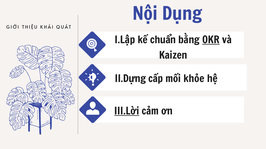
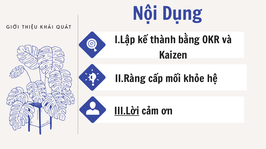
chuẩn: chuẩn -> thành
OKR underline: present -> none
II.Dựng: II.Dựng -> II.Ràng
